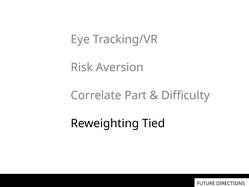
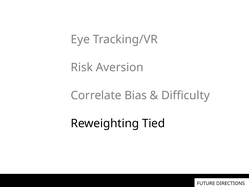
Part: Part -> Bias
